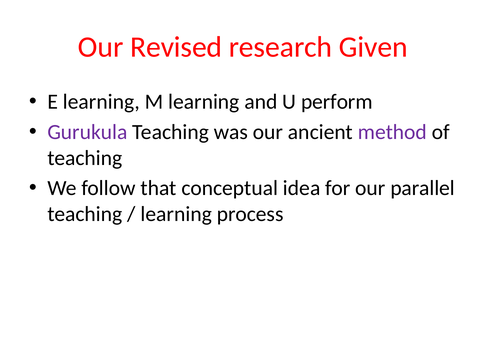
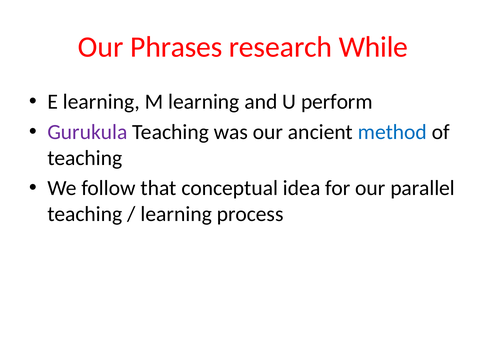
Revised: Revised -> Phrases
Given: Given -> While
method colour: purple -> blue
